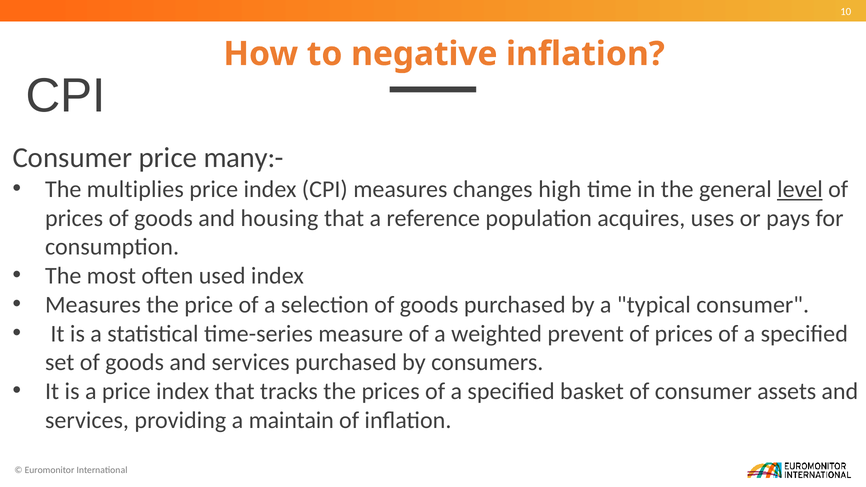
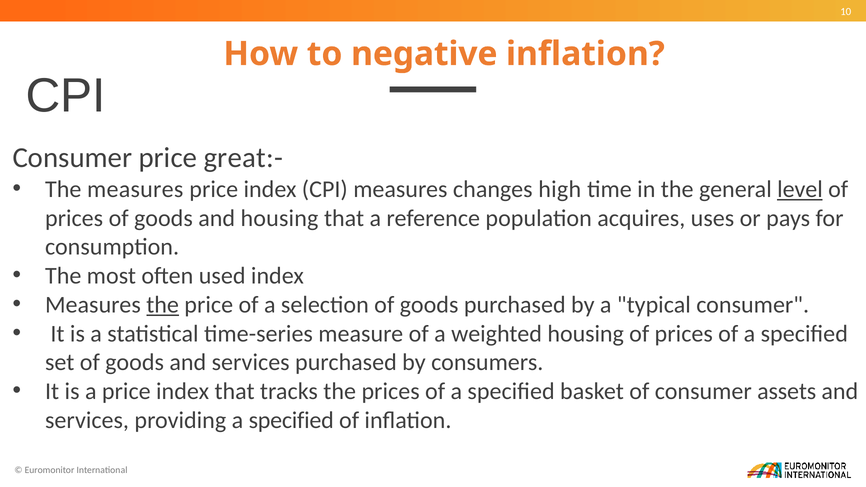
many:-: many:- -> great:-
The multiplies: multiplies -> measures
the at (163, 305) underline: none -> present
weighted prevent: prevent -> housing
providing a maintain: maintain -> specified
